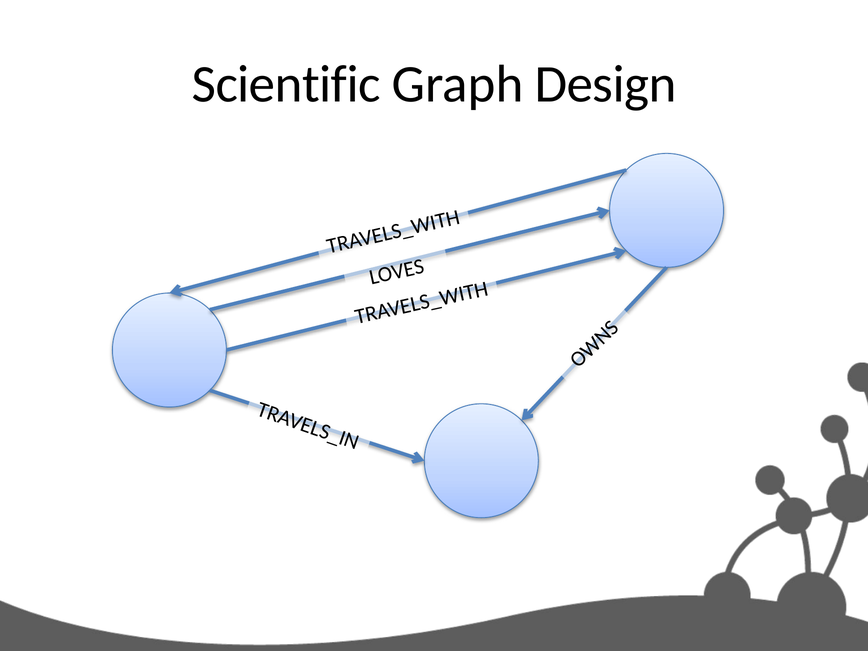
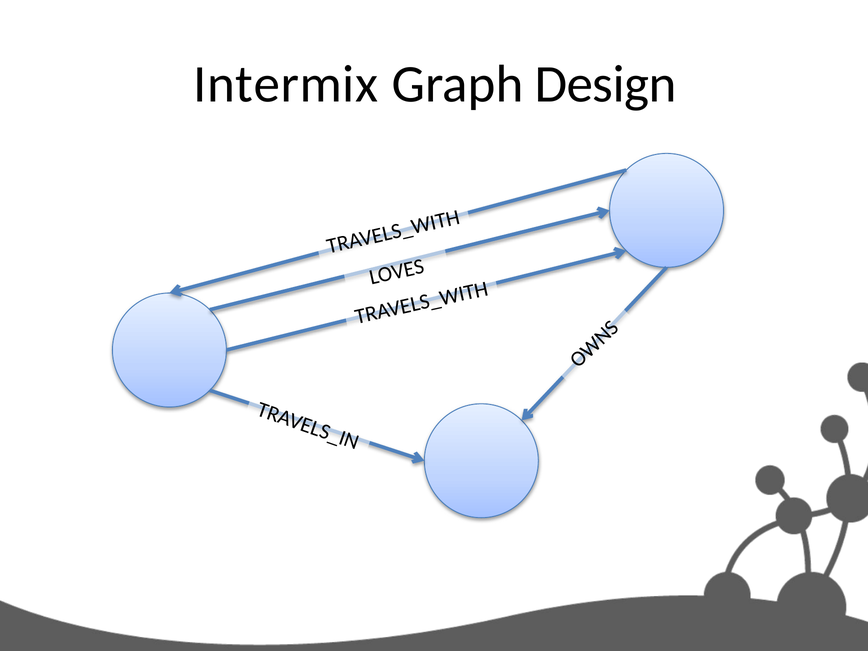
Scientific: Scientific -> Intermix
